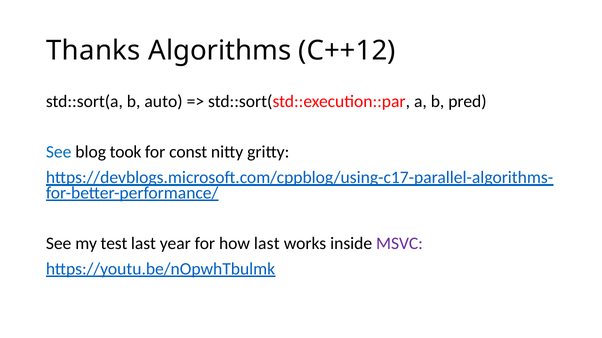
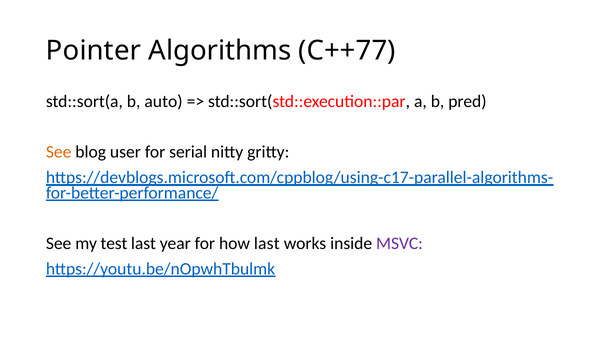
Thanks: Thanks -> Pointer
C++12: C++12 -> C++77
See at (59, 152) colour: blue -> orange
took: took -> user
const: const -> serial
